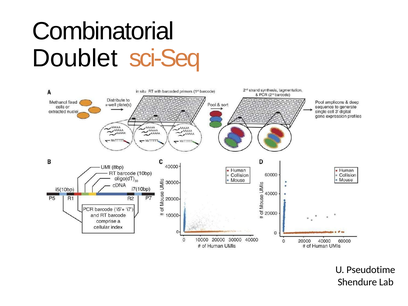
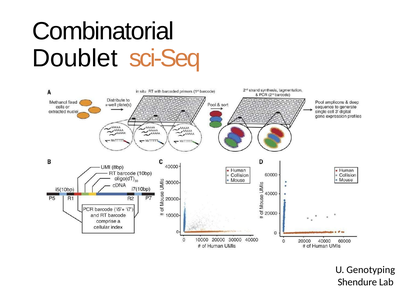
Pseudotime: Pseudotime -> Genotyping
